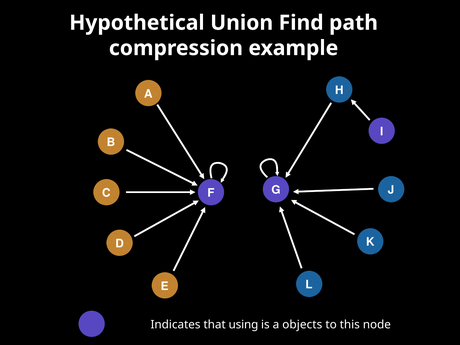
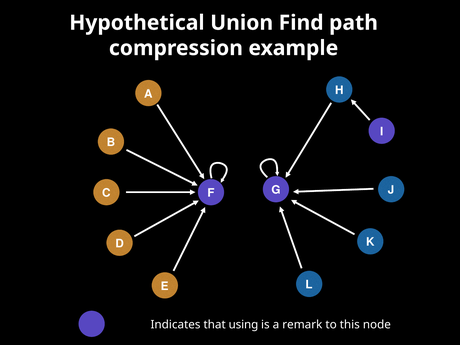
objects: objects -> remark
